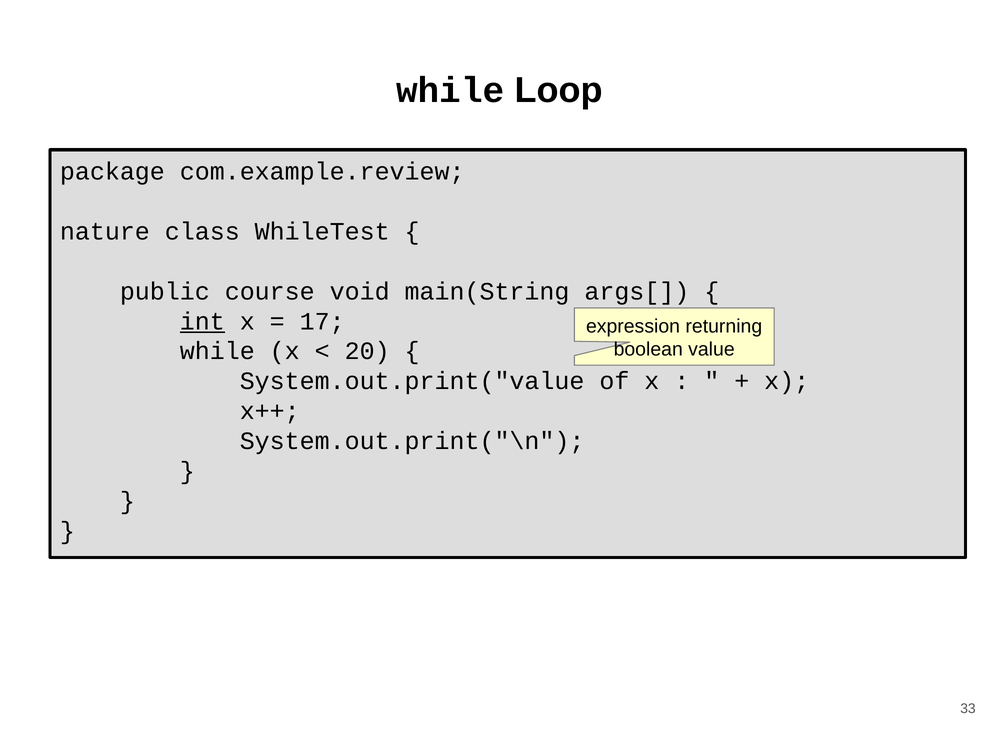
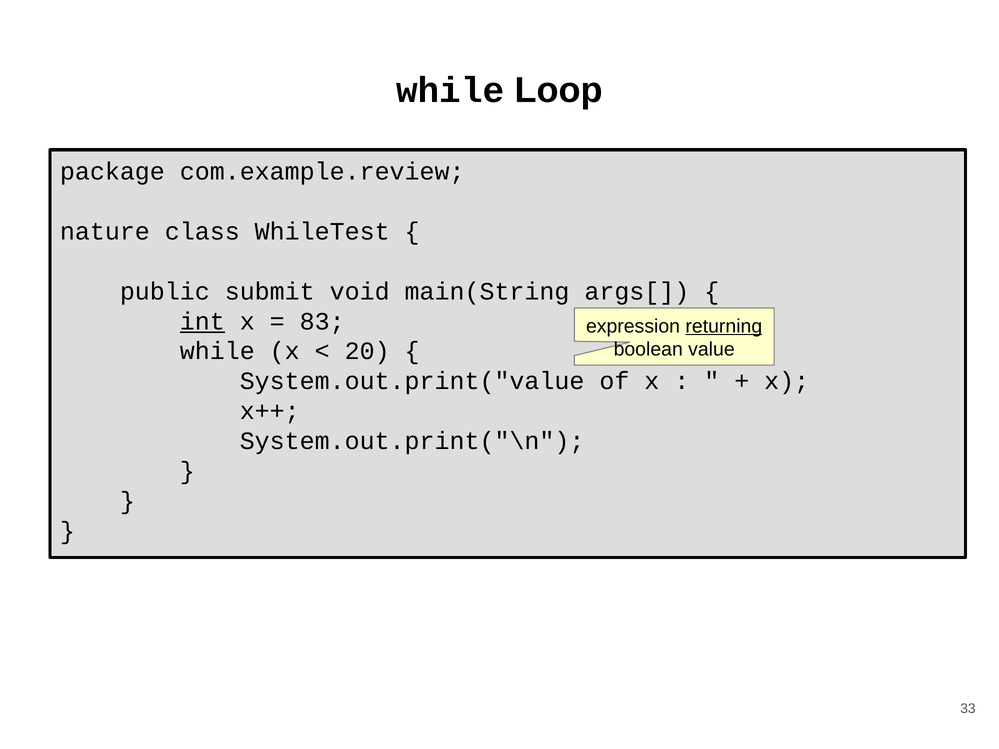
course: course -> submit
17: 17 -> 83
returning underline: none -> present
